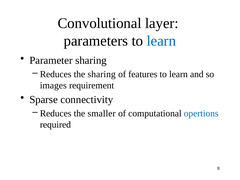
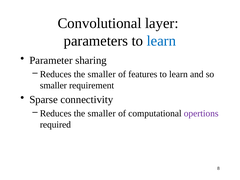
sharing at (102, 74): sharing -> smaller
images at (53, 85): images -> smaller
opertions colour: blue -> purple
